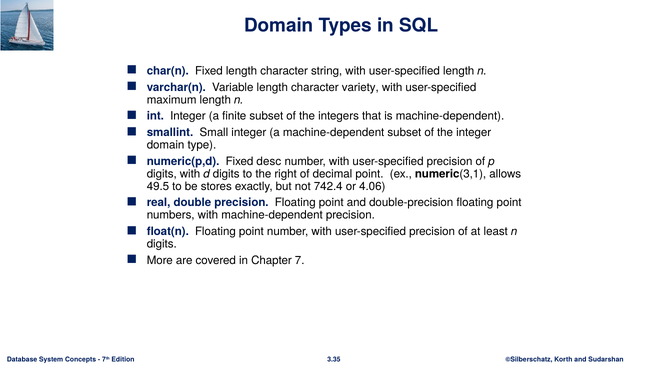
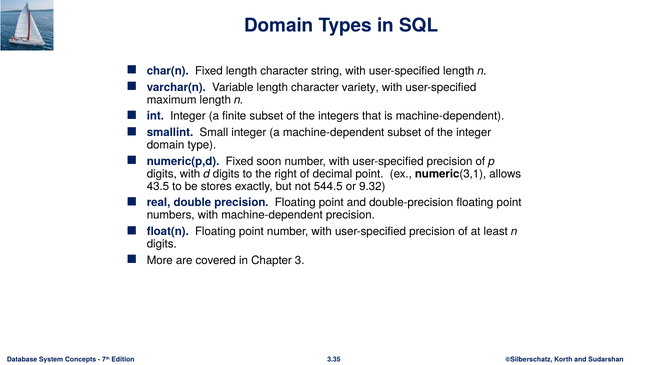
desc: desc -> soon
49.5: 49.5 -> 43.5
742.4: 742.4 -> 544.5
4.06: 4.06 -> 9.32
7: 7 -> 3
